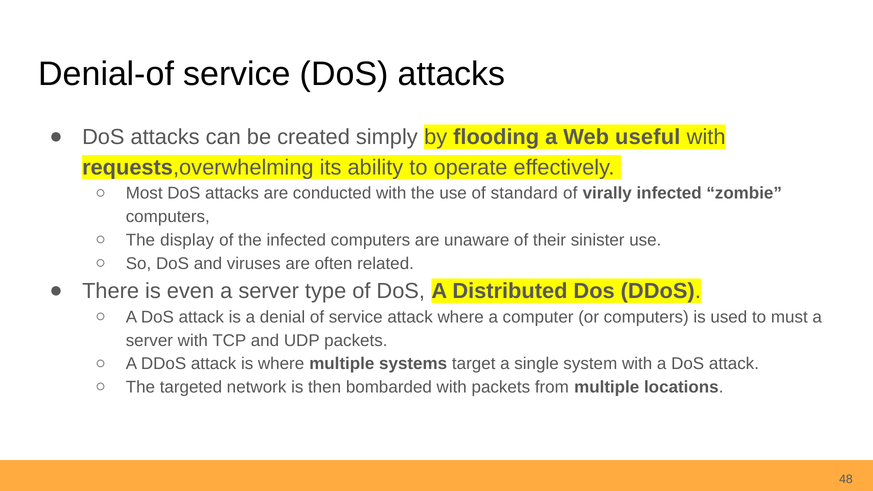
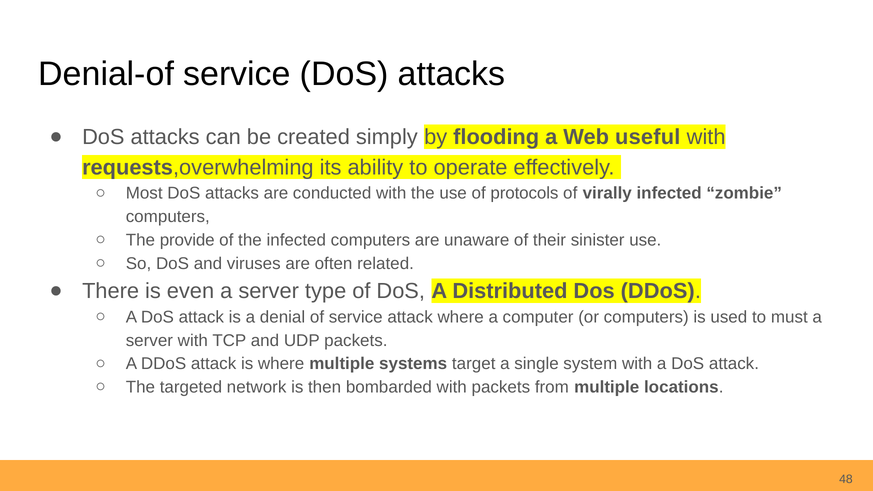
standard: standard -> protocols
display: display -> provide
